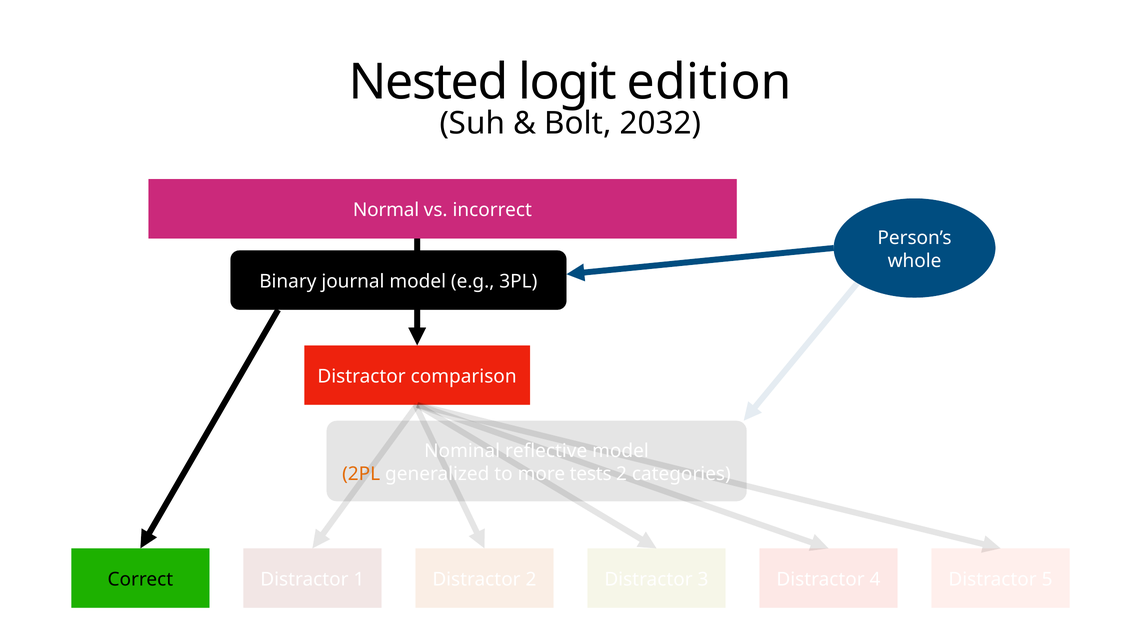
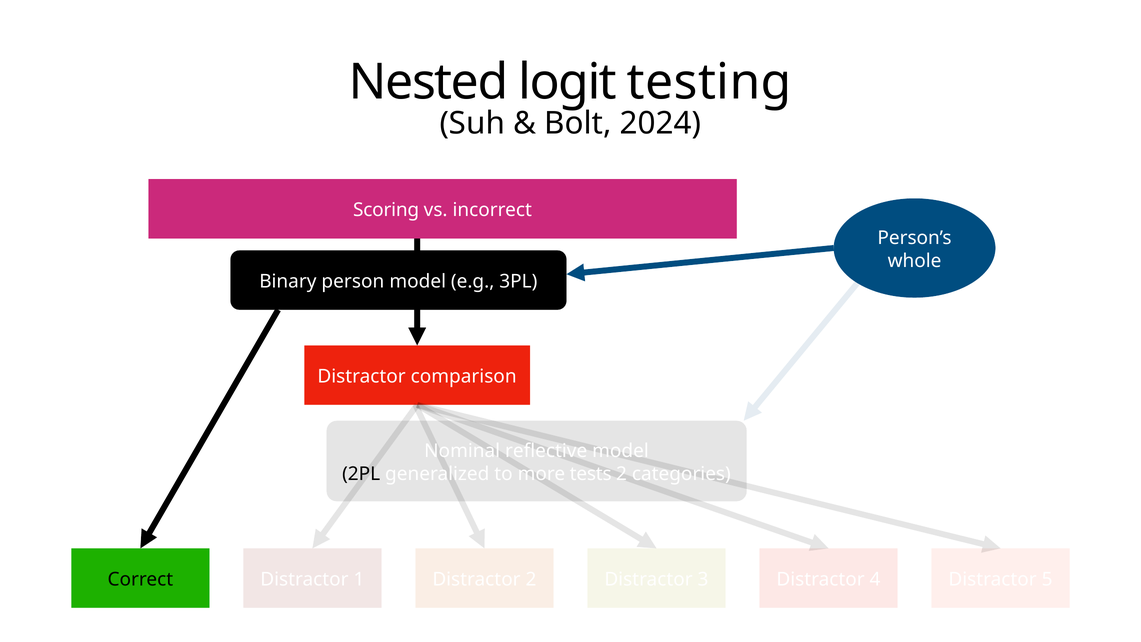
edition: edition -> testing
2032: 2032 -> 2024
Normal: Normal -> Scoring
journal: journal -> person
2PL colour: orange -> black
